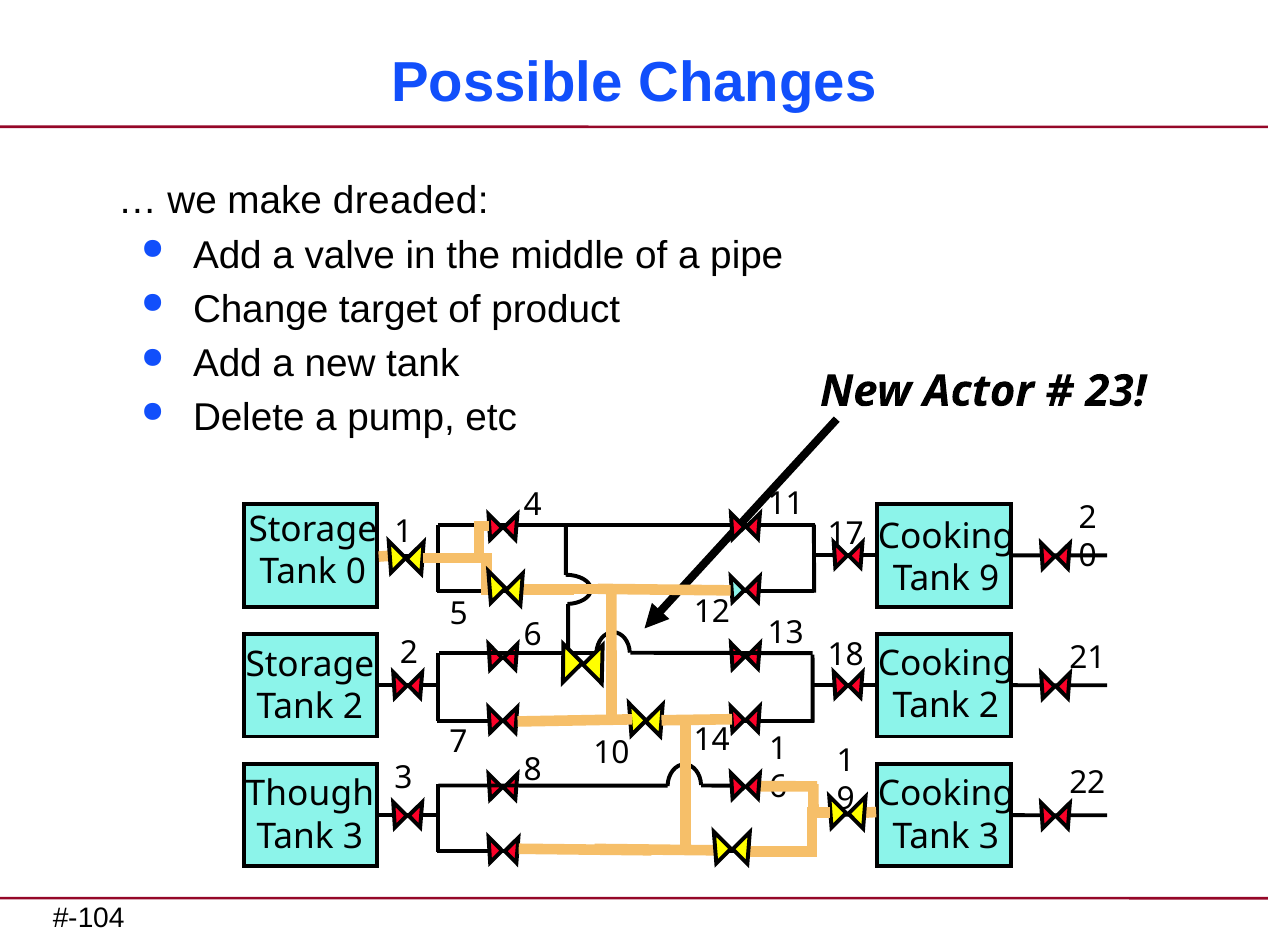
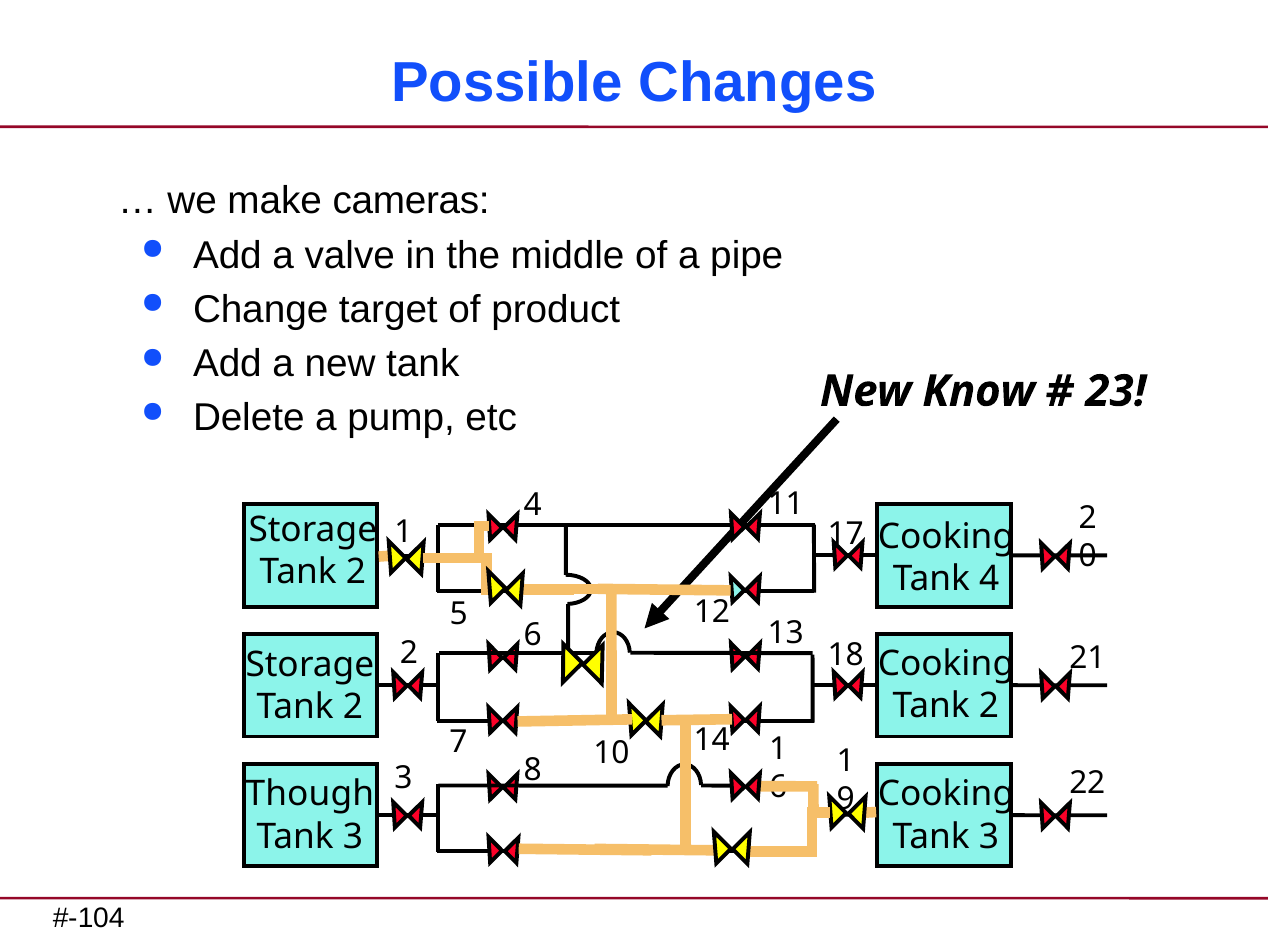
dreaded: dreaded -> cameras
Actor: Actor -> Know
0 at (356, 572): 0 -> 2
Tank 9: 9 -> 4
